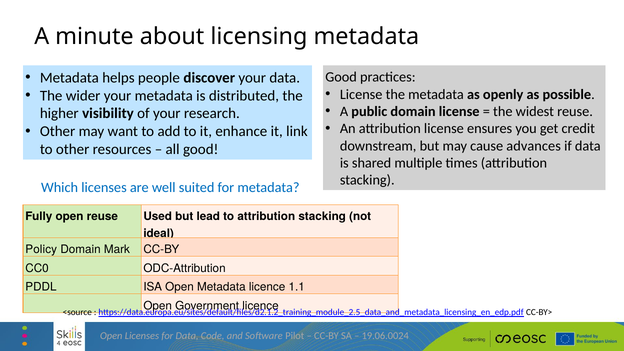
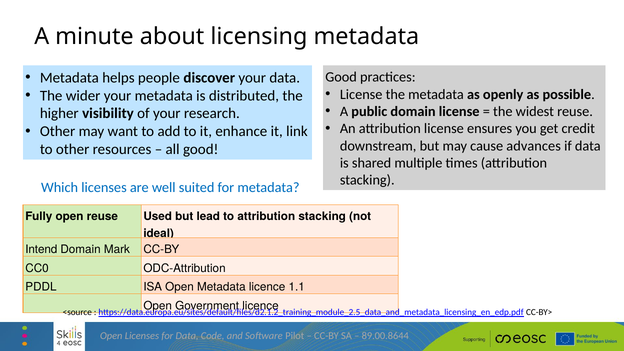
Policy: Policy -> Intend
19.06.0024: 19.06.0024 -> 89.00.8644
